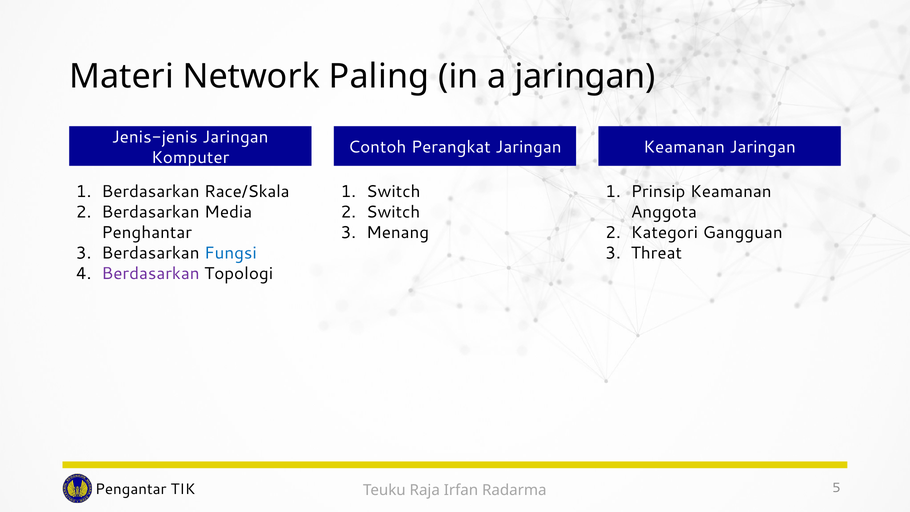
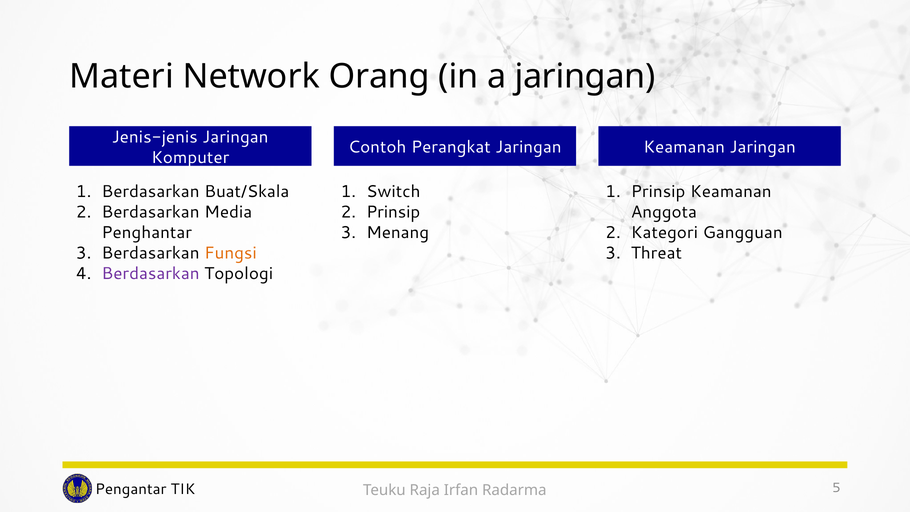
Paling: Paling -> Orang
Race/Skala: Race/Skala -> Buat/Skala
Switch at (393, 212): Switch -> Prinsip
Fungsi colour: blue -> orange
